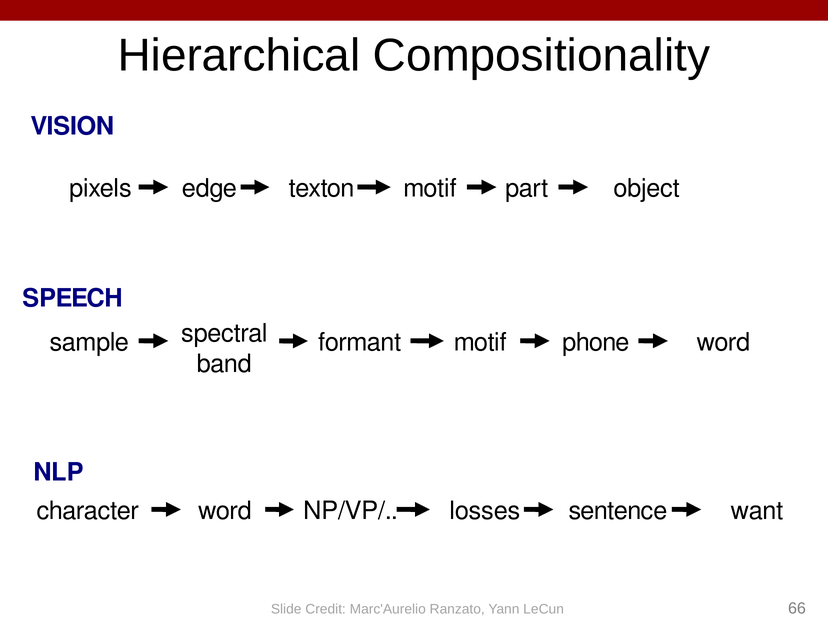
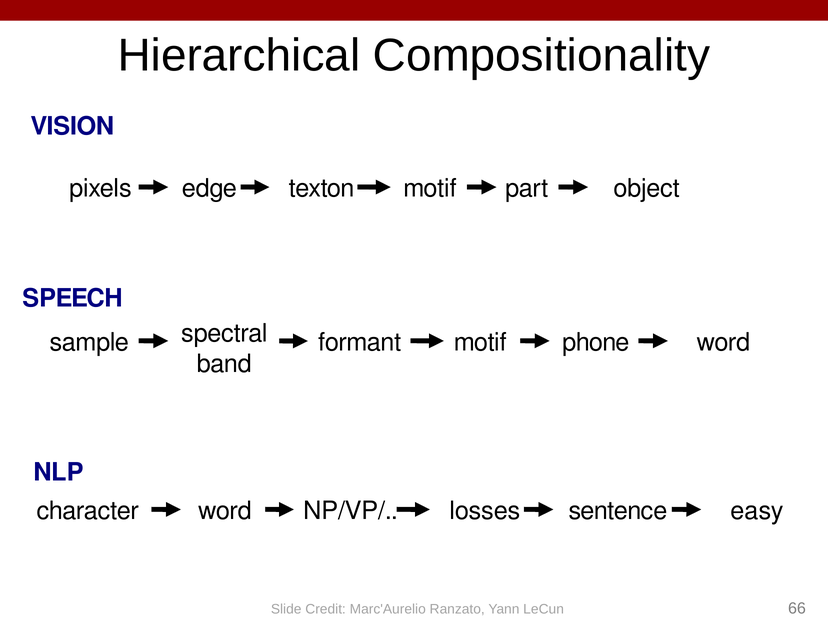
want: want -> easy
